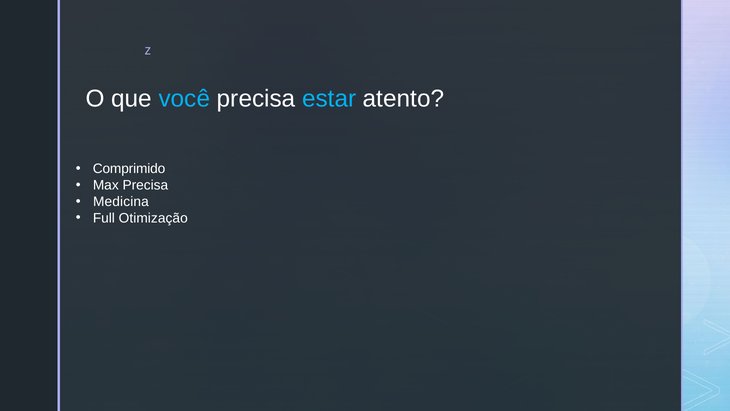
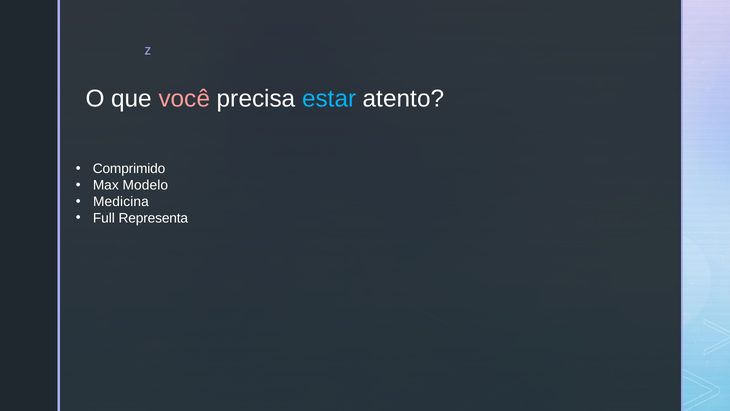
você colour: light blue -> pink
Max Precisa: Precisa -> Modelo
Otimização: Otimização -> Representa
